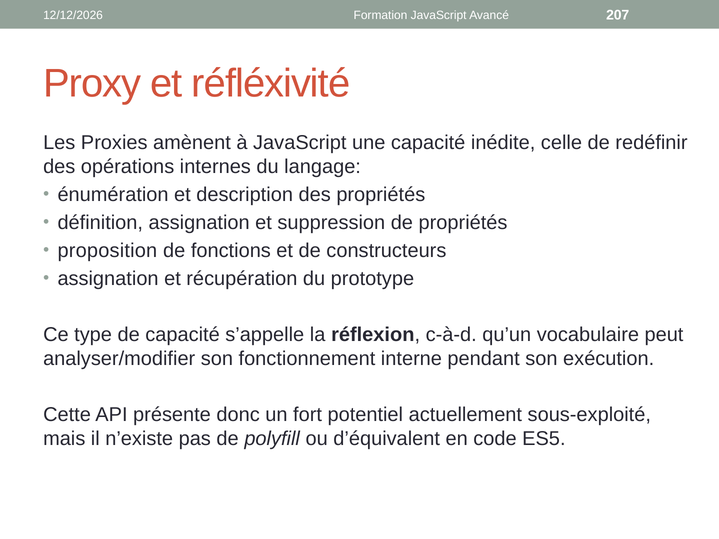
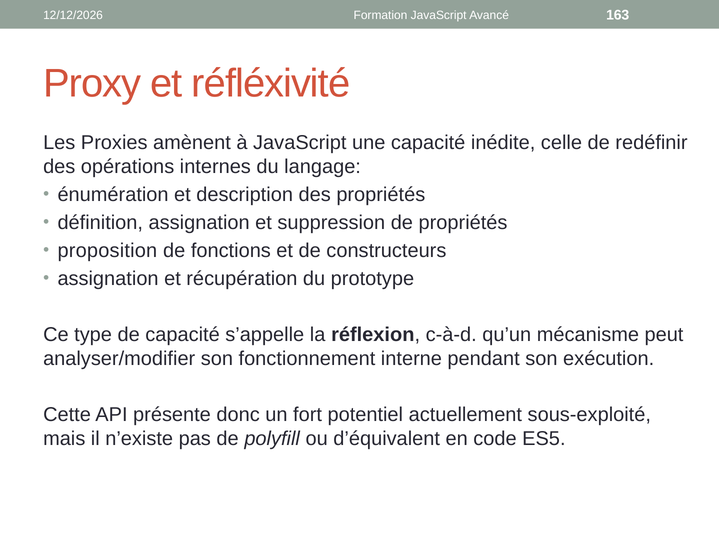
207: 207 -> 163
vocabulaire: vocabulaire -> mécanisme
